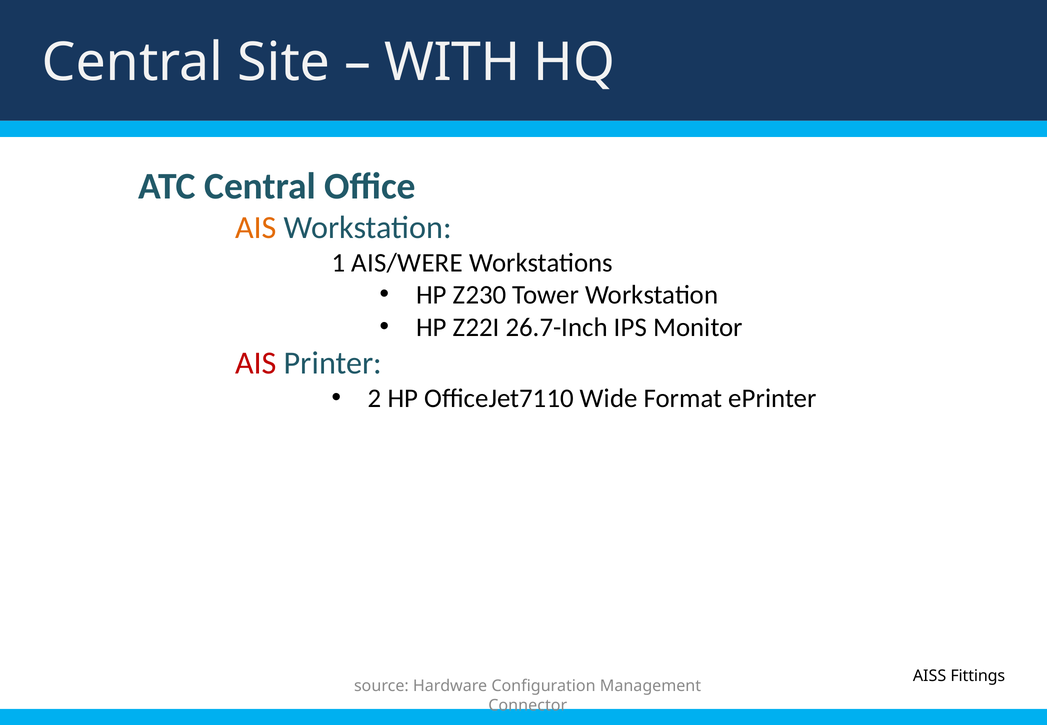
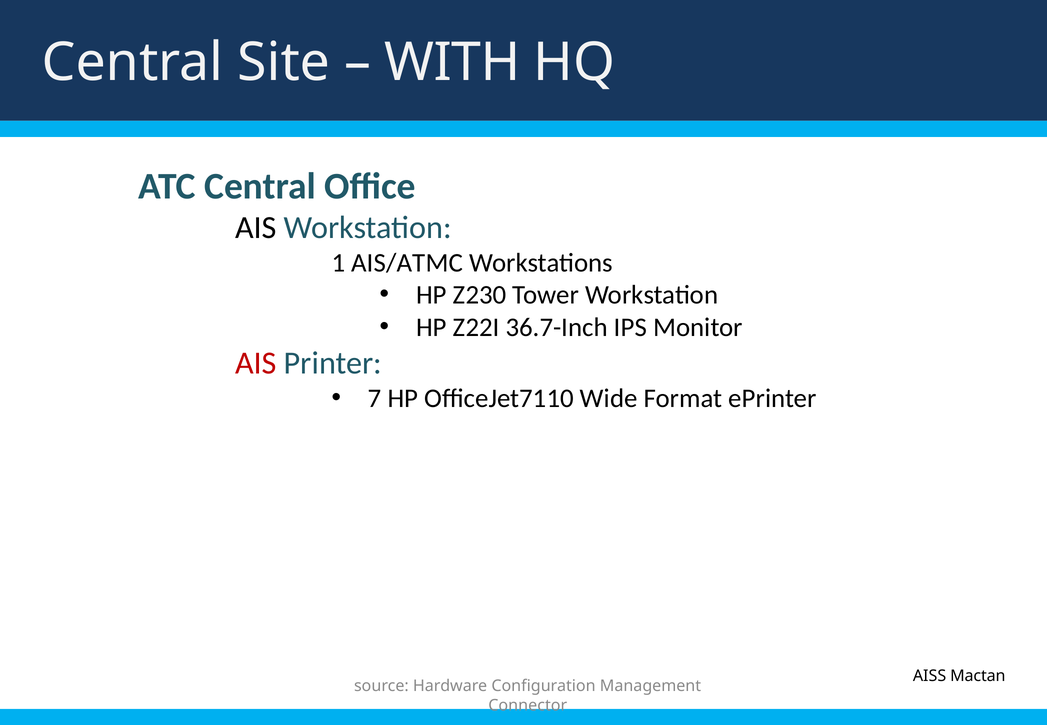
AIS at (256, 228) colour: orange -> black
AIS/WERE: AIS/WERE -> AIS/ATMC
26.7-Inch: 26.7-Inch -> 36.7-Inch
2: 2 -> 7
Fittings: Fittings -> Mactan
